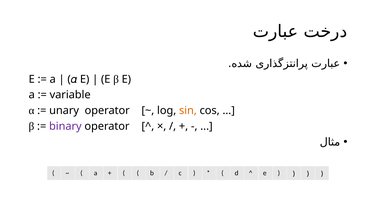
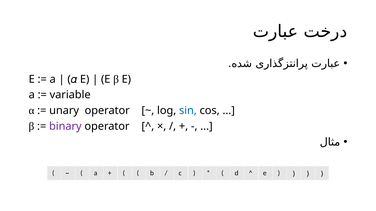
sin colour: orange -> blue
